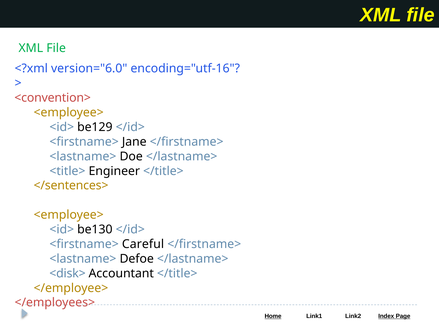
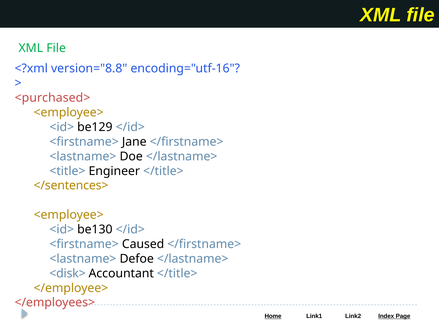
version="6.0: version="6.0 -> version="8.8
<convention>: <convention> -> <purchased>
Careful: Careful -> Caused
